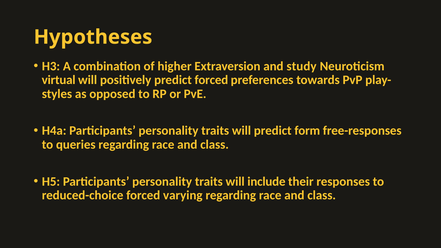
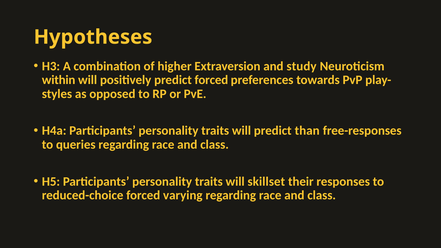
virtual: virtual -> within
form: form -> than
include: include -> skillset
